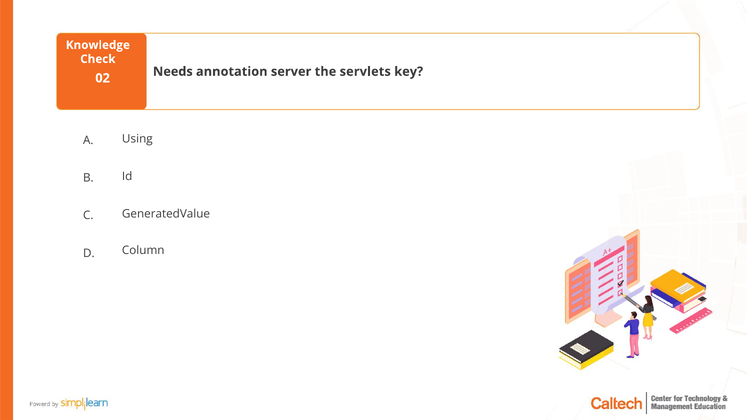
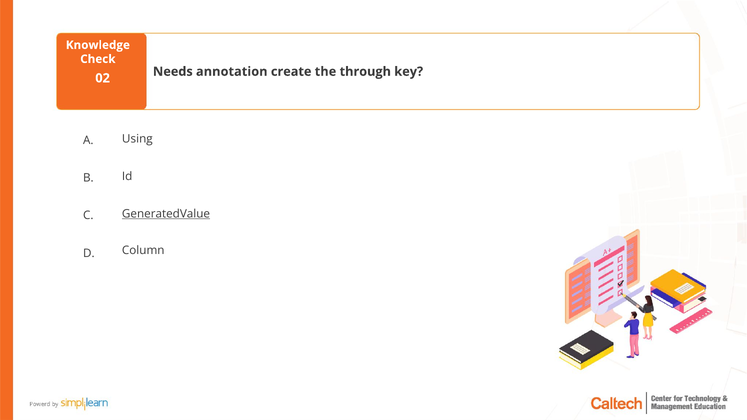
server: server -> create
servlets: servlets -> through
GeneratedValue underline: none -> present
